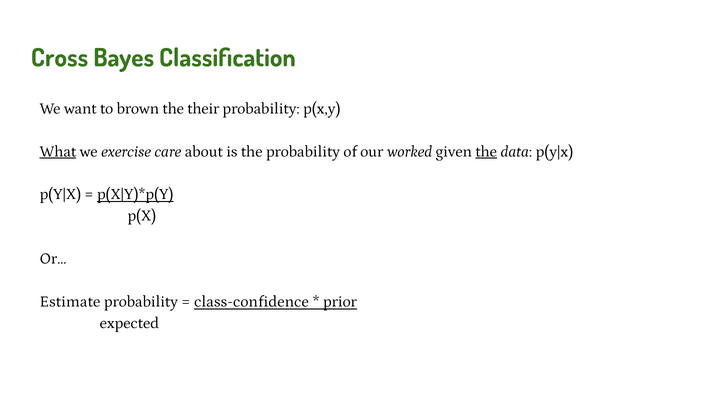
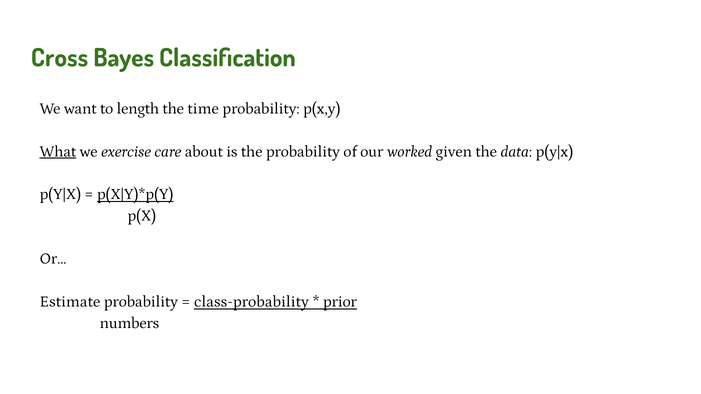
brown: brown -> length
their: their -> time
the at (486, 152) underline: present -> none
class-confidence: class-confidence -> class-probability
expected: expected -> numbers
